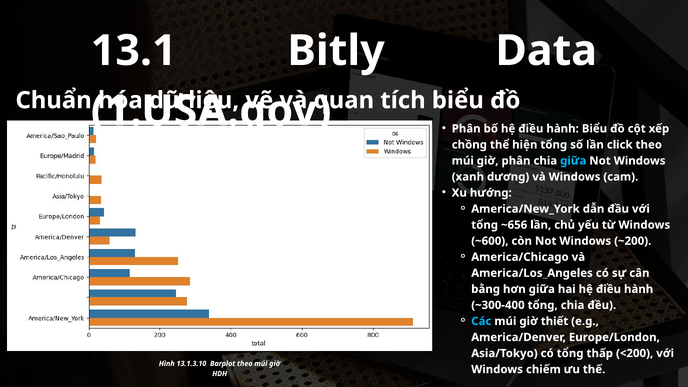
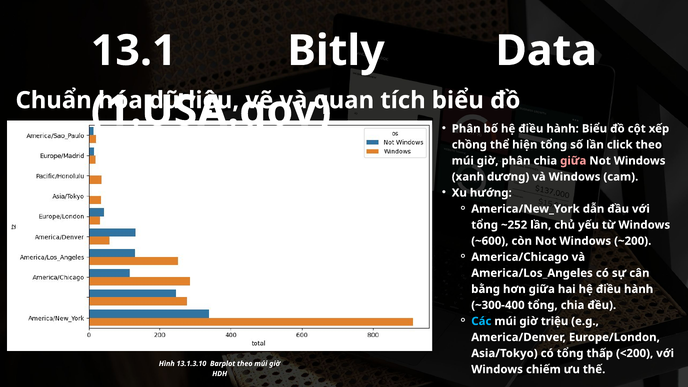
giữa at (573, 161) colour: light blue -> pink
~656: ~656 -> ~252
thiết: thiết -> triệu
